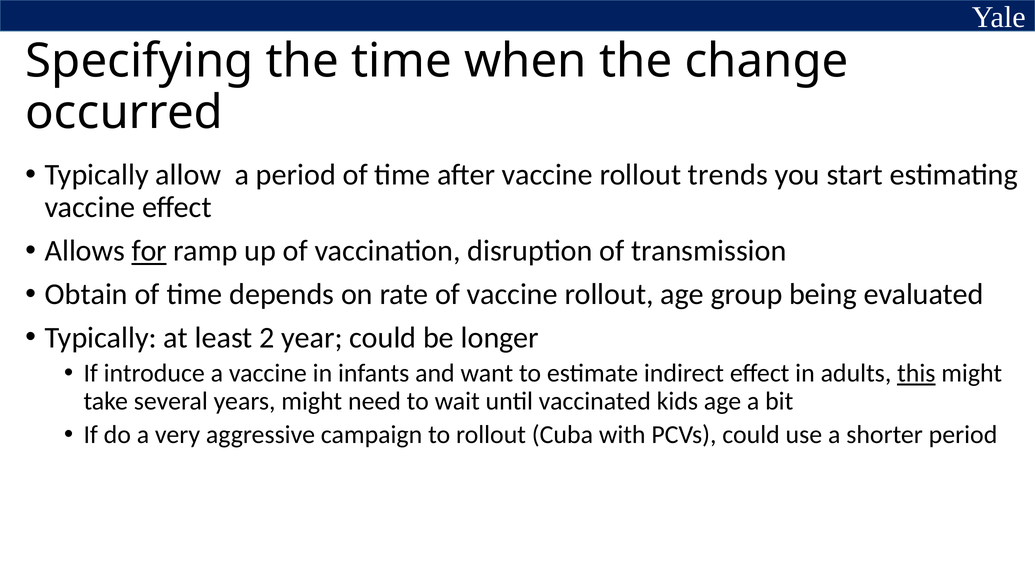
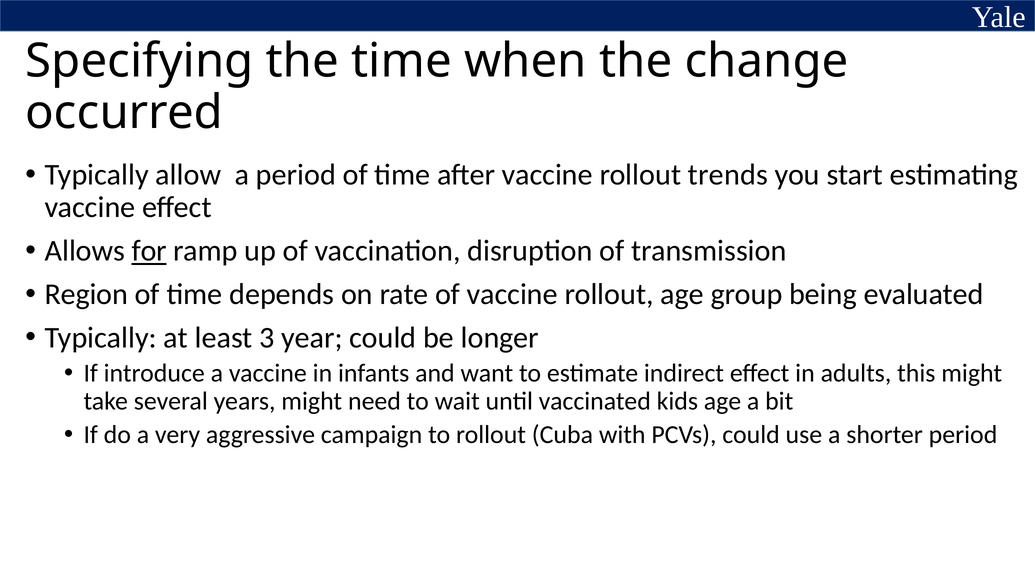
Obtain: Obtain -> Region
2: 2 -> 3
this underline: present -> none
